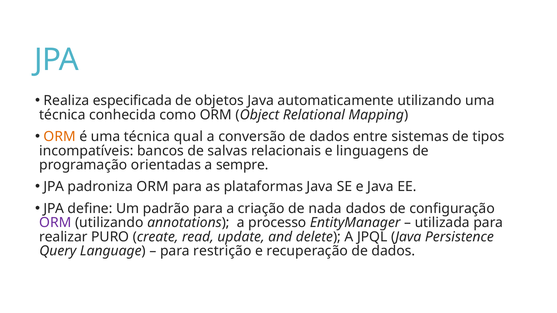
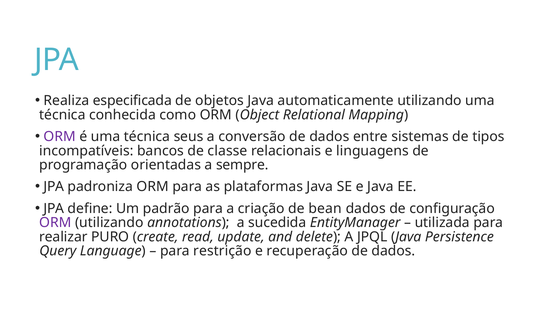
ORM at (60, 137) colour: orange -> purple
qual: qual -> seus
salvas: salvas -> classe
nada: nada -> bean
processo: processo -> sucedida
